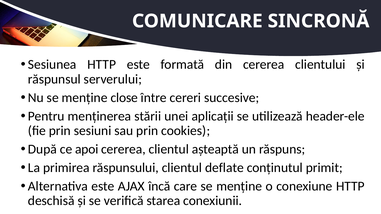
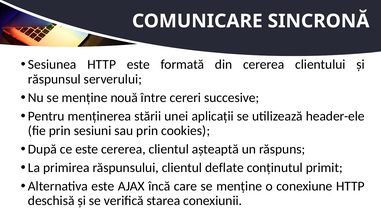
close: close -> nouă
ce apoi: apoi -> este
